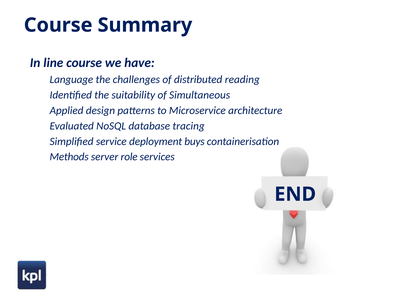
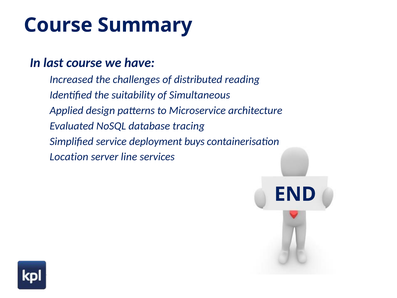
line: line -> last
Language: Language -> Increased
Methods: Methods -> Location
role: role -> line
